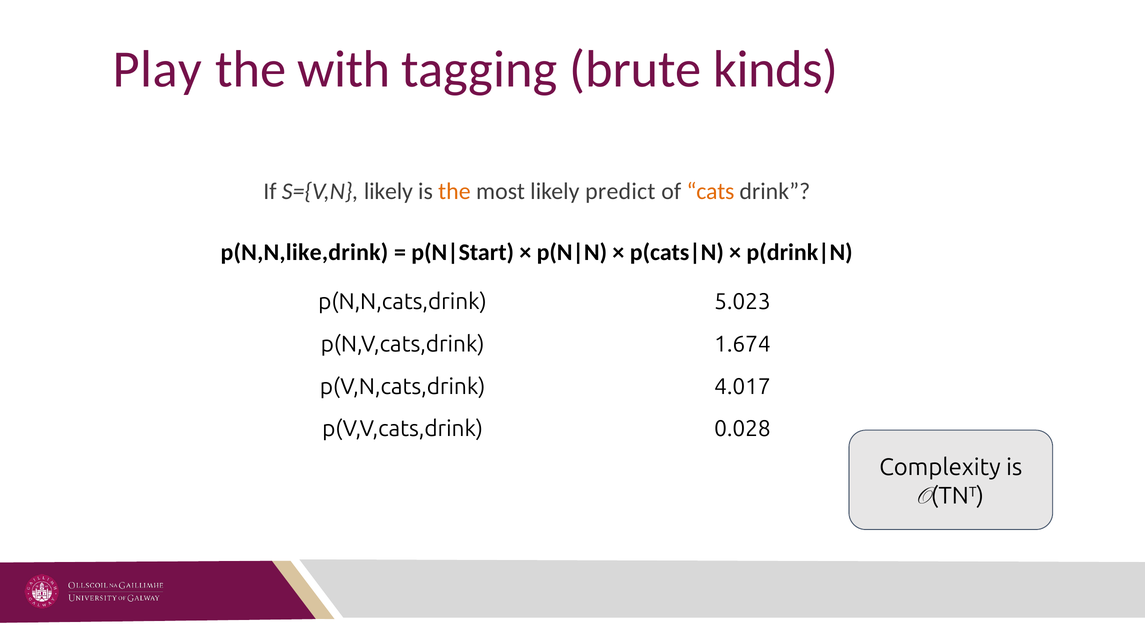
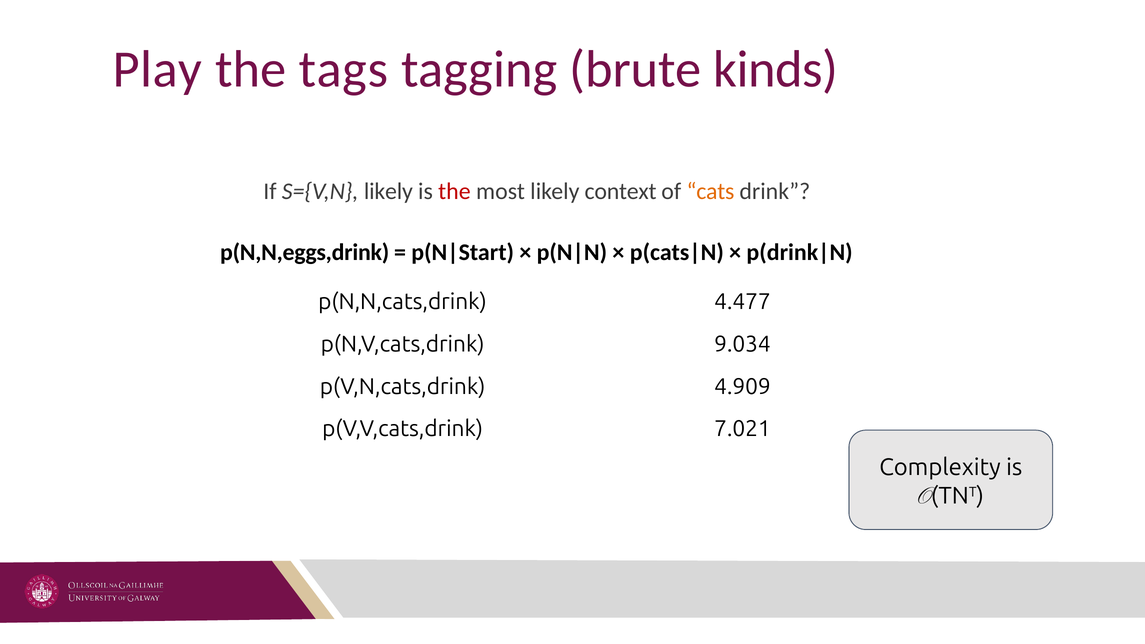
with: with -> tags
the at (454, 191) colour: orange -> red
predict: predict -> context
p(N,N,like,drink: p(N,N,like,drink -> p(N,N,eggs,drink
5.023: 5.023 -> 4.477
1.674: 1.674 -> 9.034
4.017: 4.017 -> 4.909
0.028: 0.028 -> 7.021
